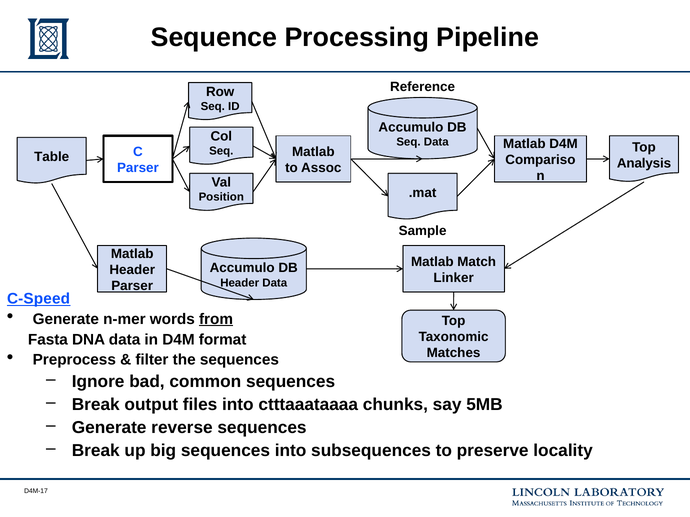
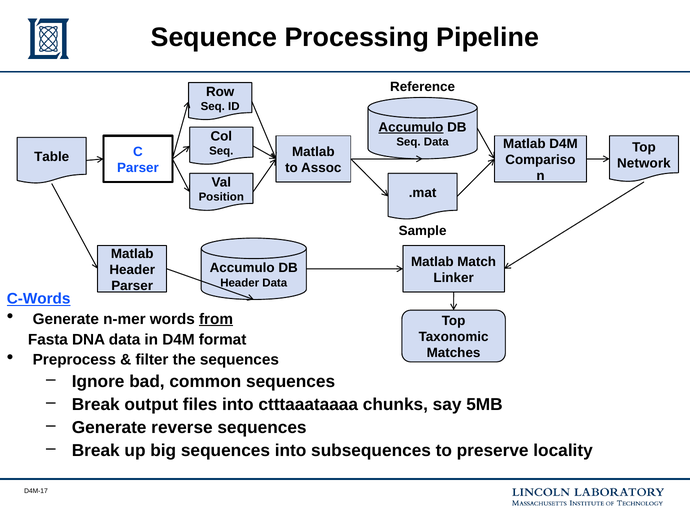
Accumulo at (411, 127) underline: none -> present
Analysis: Analysis -> Network
C-Speed: C-Speed -> C-Words
